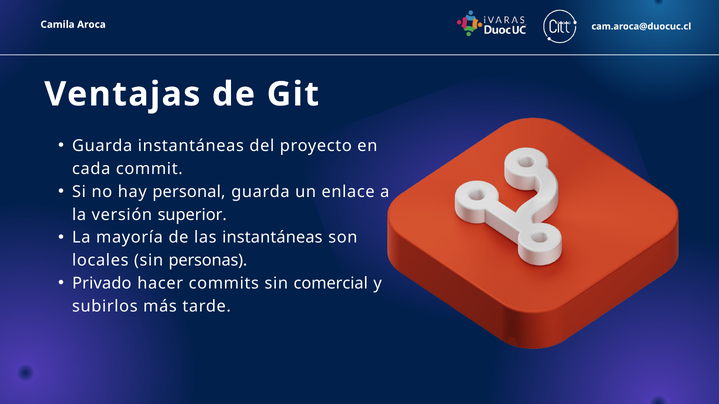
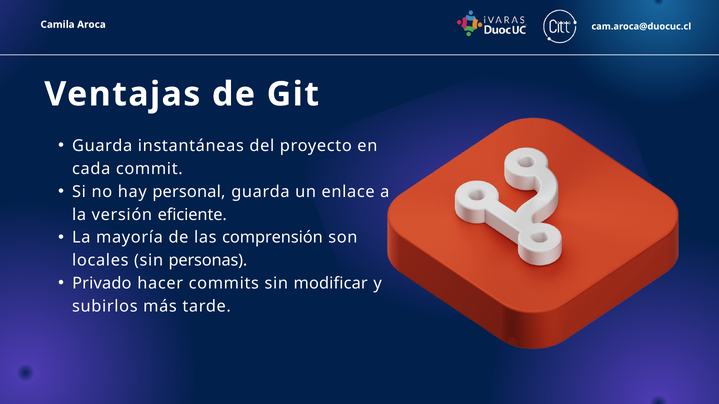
superior: superior -> eficiente
las instantáneas: instantáneas -> comprensión
comercial: comercial -> modificar
